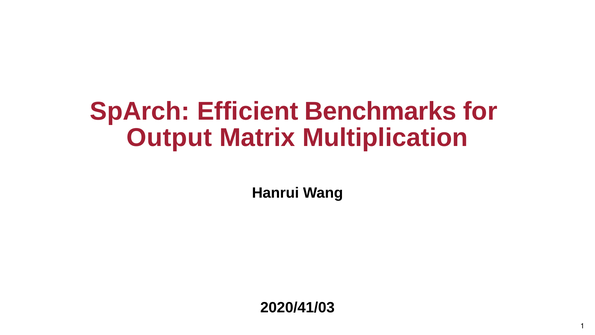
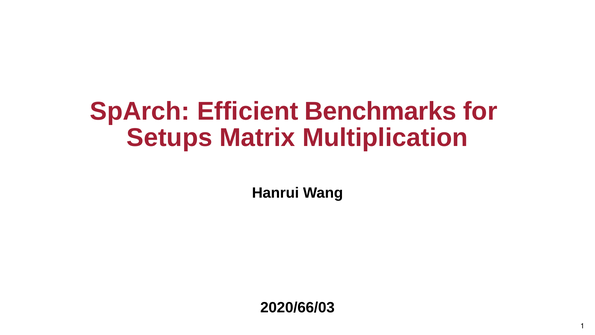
Output: Output -> Setups
2020/41/03: 2020/41/03 -> 2020/66/03
